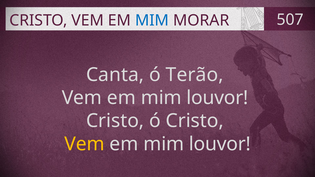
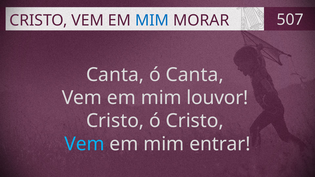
ó Terão: Terão -> Canta
Vem at (84, 144) colour: yellow -> light blue
louvor at (220, 144): louvor -> entrar
